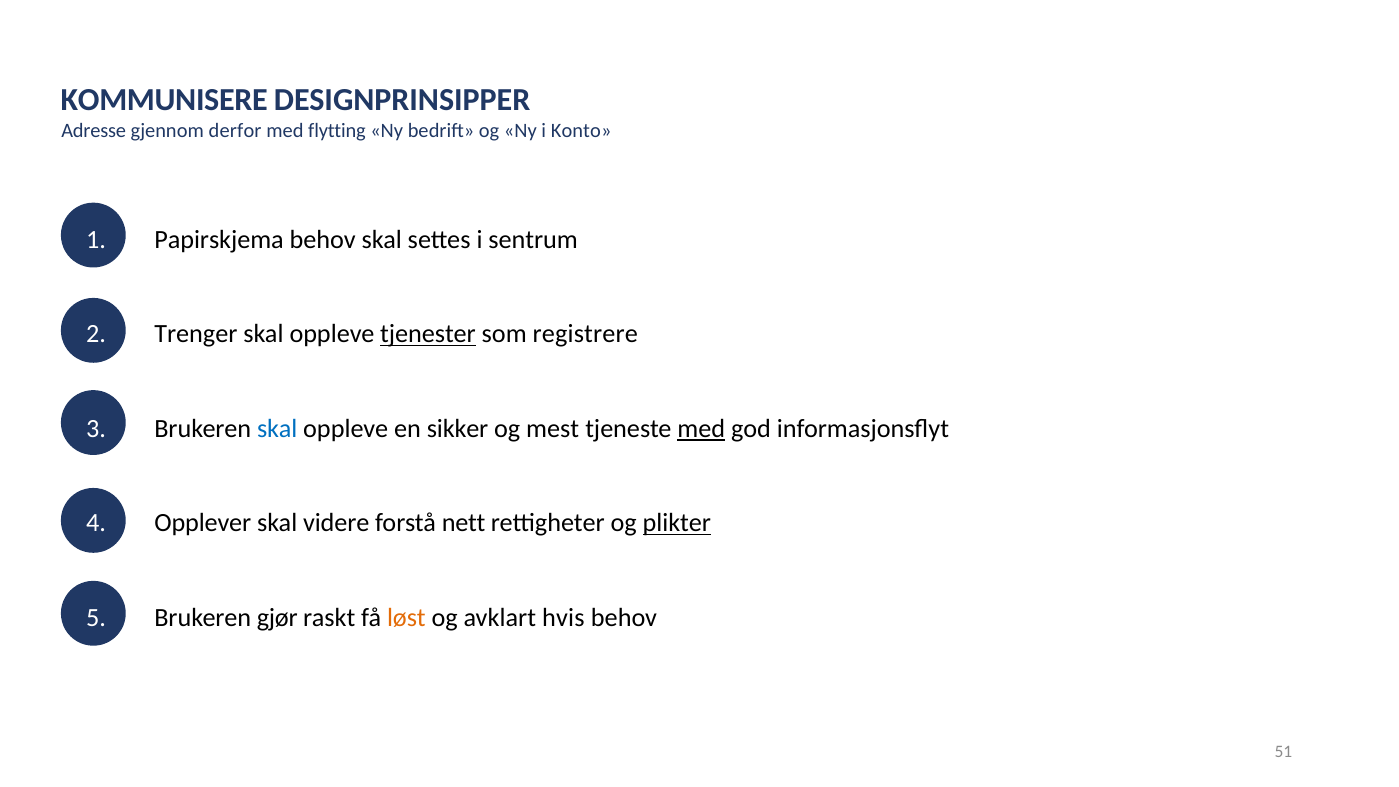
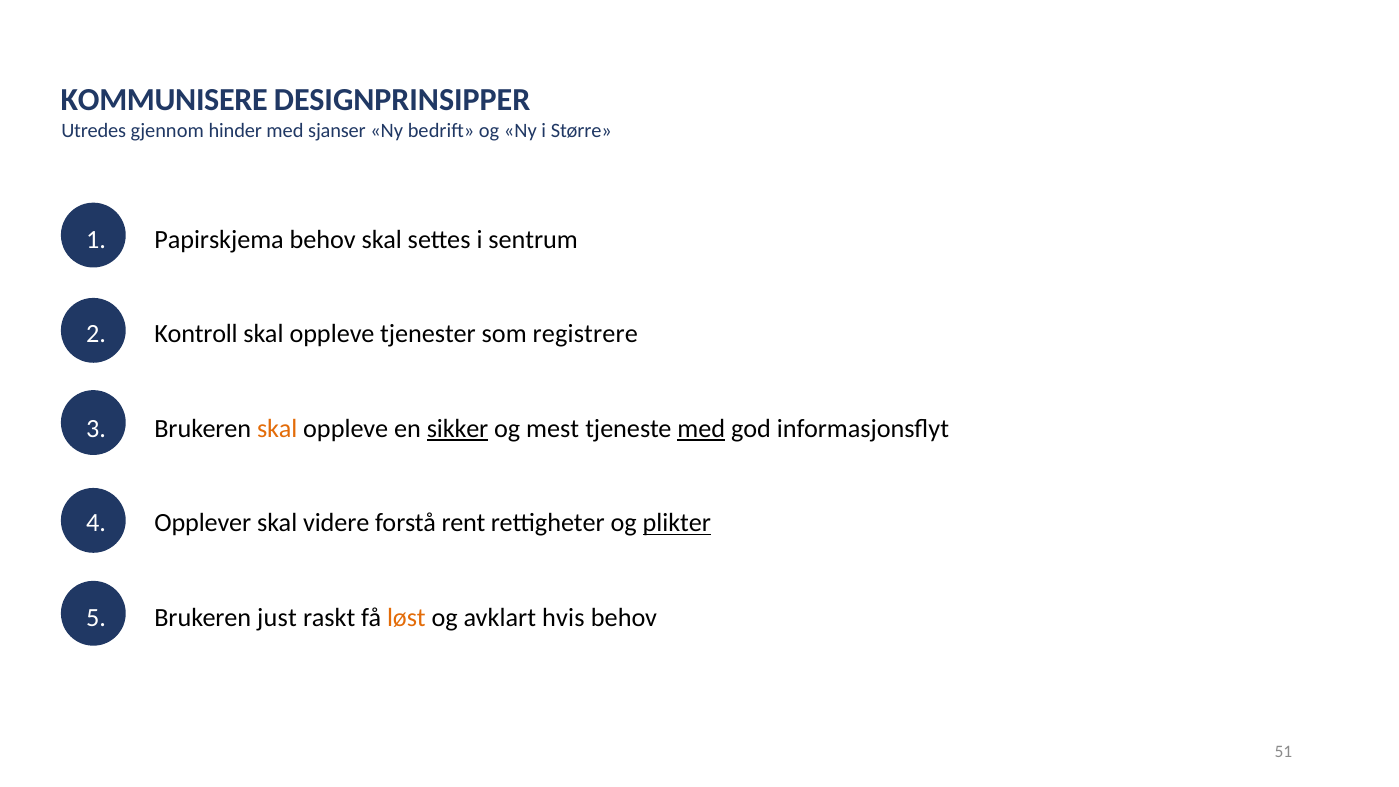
Adresse: Adresse -> Utredes
derfor: derfor -> hinder
flytting: flytting -> sjanser
Konto: Konto -> Større
Trenger: Trenger -> Kontroll
tjenester underline: present -> none
skal at (277, 429) colour: blue -> orange
sikker underline: none -> present
nett: nett -> rent
gjør: gjør -> just
